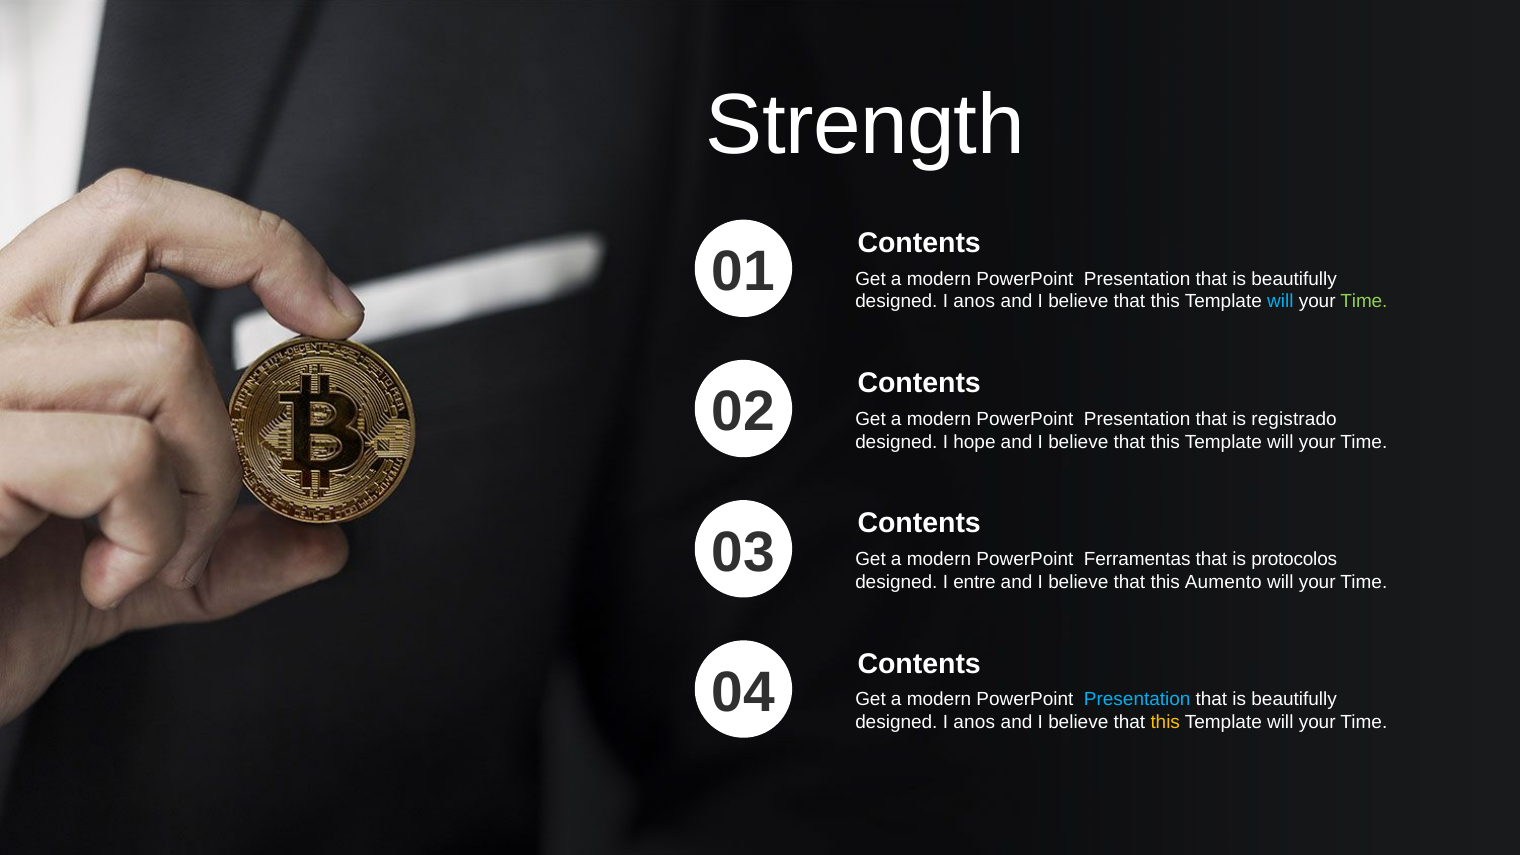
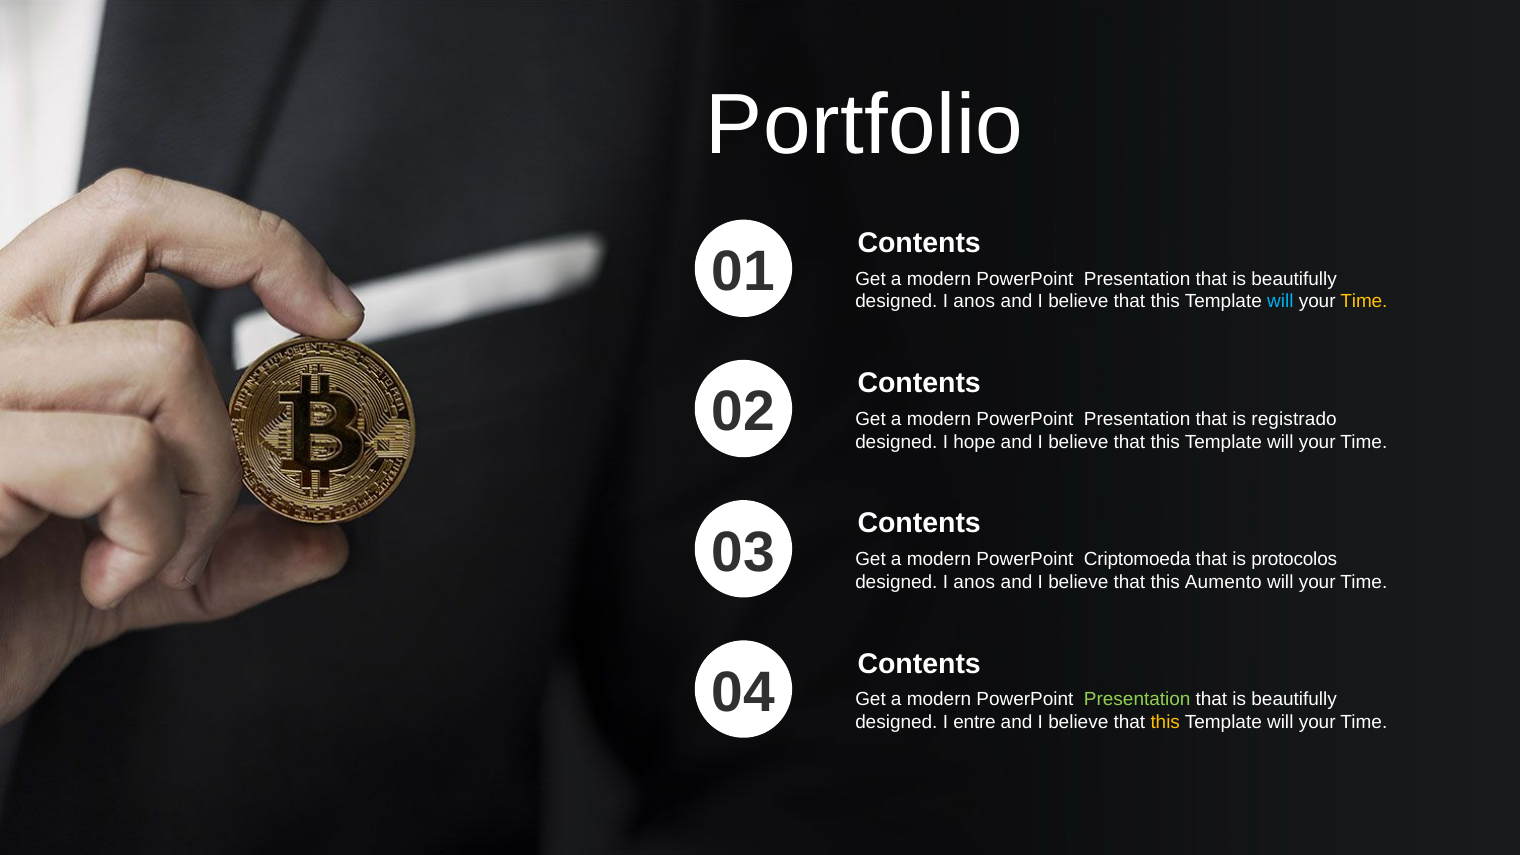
Strength: Strength -> Portfolio
Time at (1364, 302) colour: light green -> yellow
Ferramentas: Ferramentas -> Criptomoeda
entre at (975, 582): entre -> anos
Presentation at (1137, 700) colour: light blue -> light green
anos at (974, 722): anos -> entre
